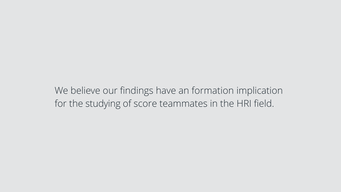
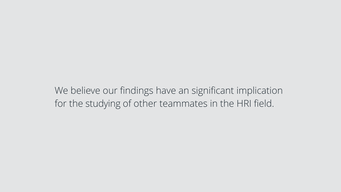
formation: formation -> significant
score: score -> other
